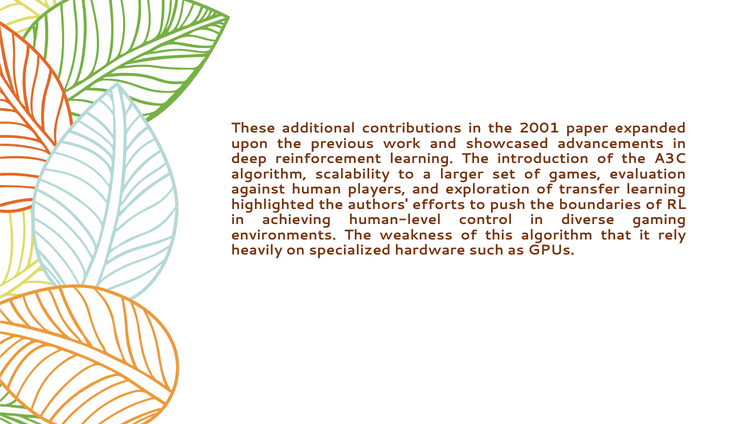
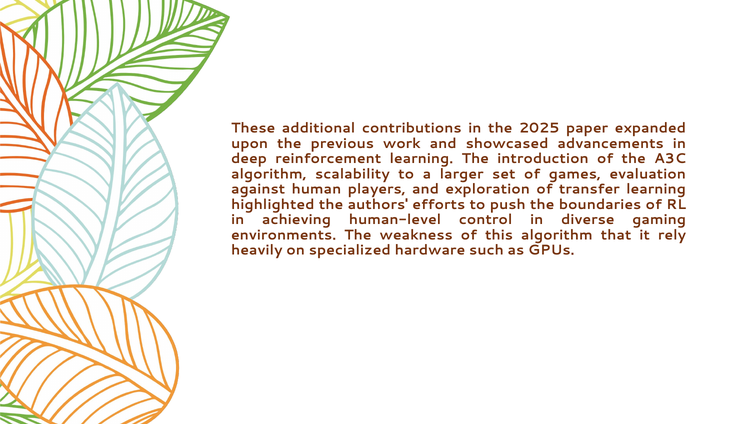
2001: 2001 -> 2025
